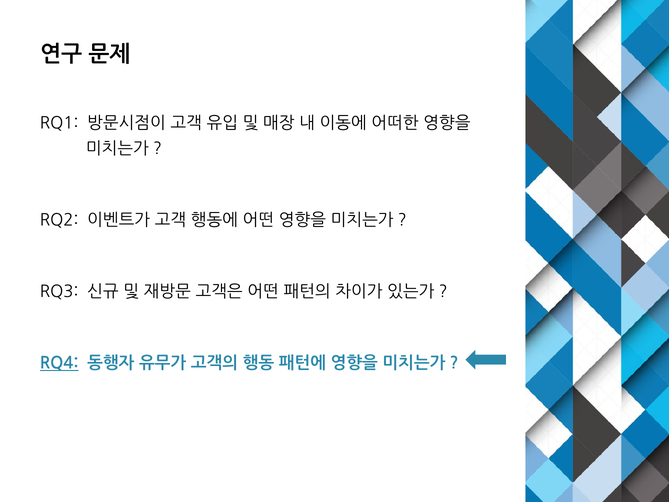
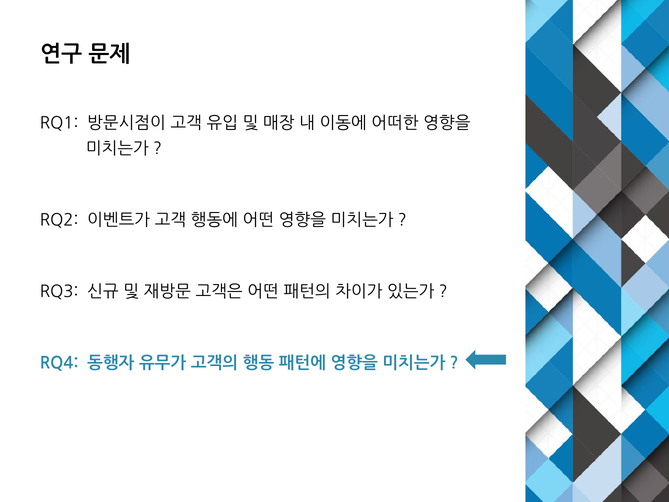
RQ4 underline: present -> none
